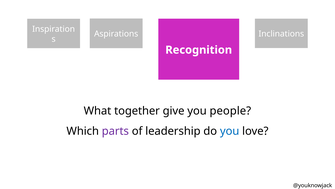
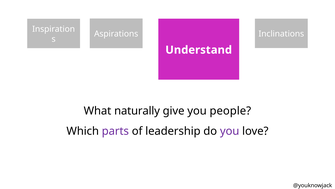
Recognition: Recognition -> Understand
together: together -> naturally
you at (230, 131) colour: blue -> purple
